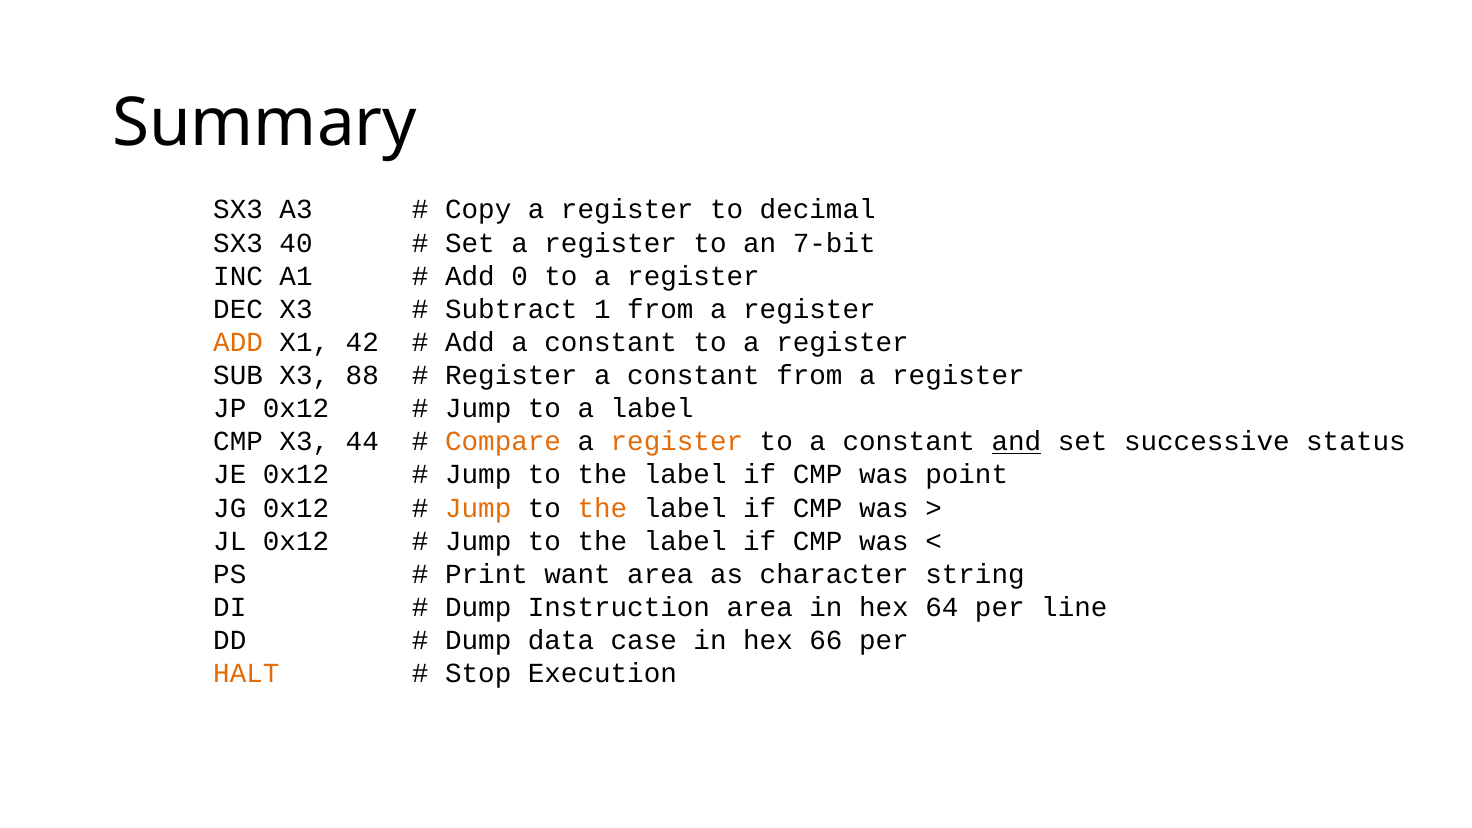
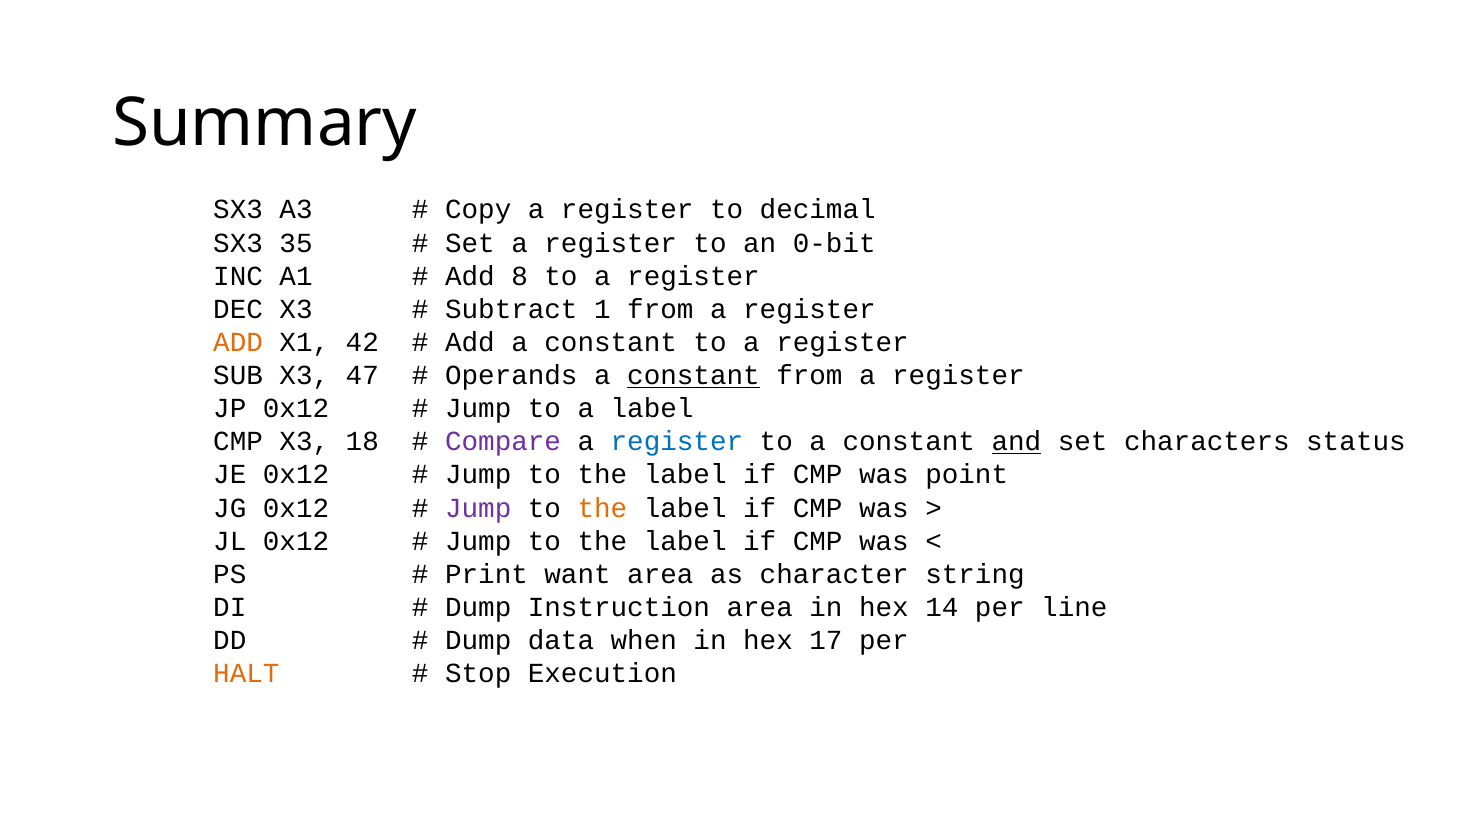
40: 40 -> 35
7-bit: 7-bit -> 0-bit
0: 0 -> 8
88: 88 -> 47
Register at (511, 375): Register -> Operands
constant at (693, 375) underline: none -> present
44: 44 -> 18
Compare colour: orange -> purple
register at (677, 442) colour: orange -> blue
successive: successive -> characters
Jump at (478, 508) colour: orange -> purple
64: 64 -> 14
case: case -> when
66: 66 -> 17
